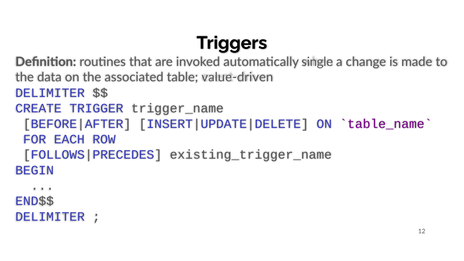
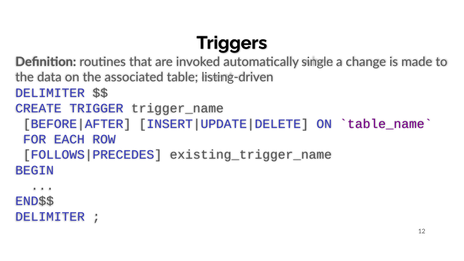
value-driven: value-driven -> listing-driven
